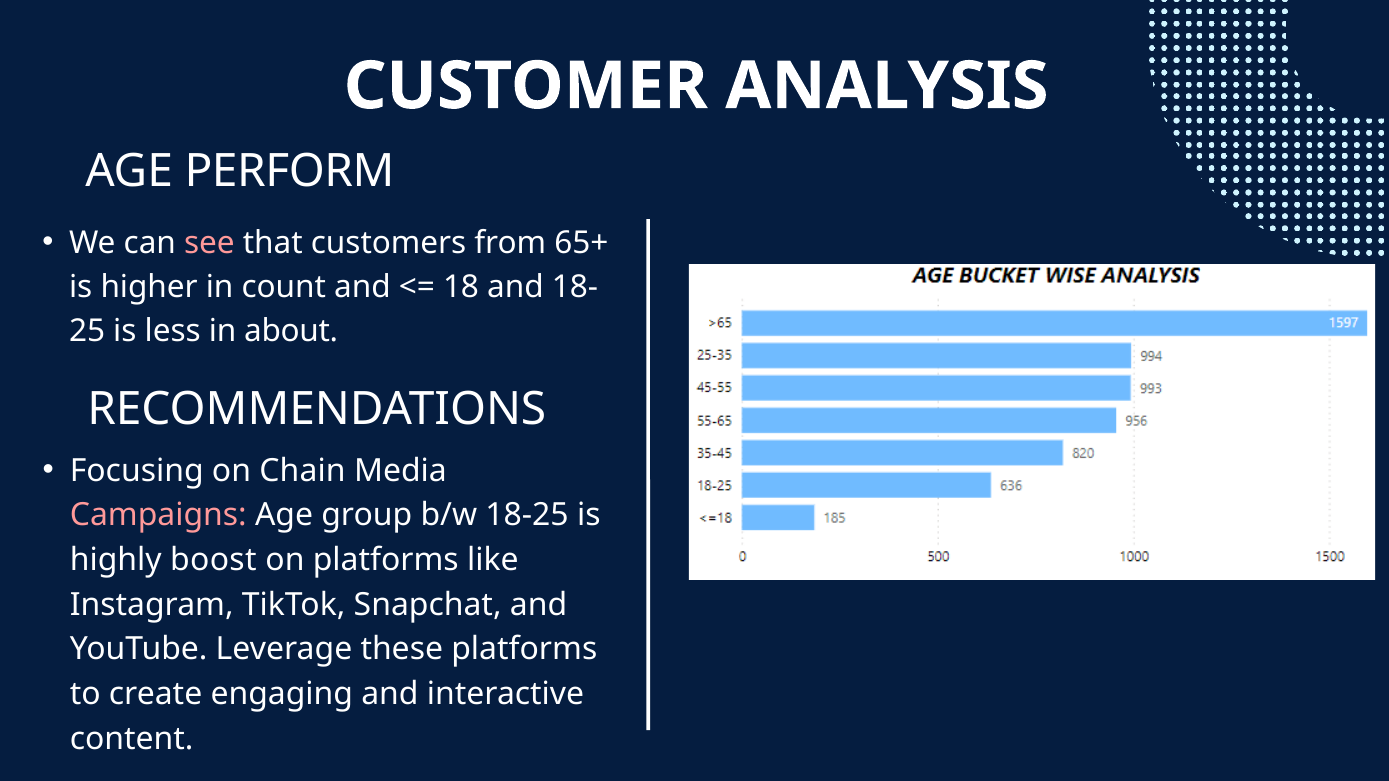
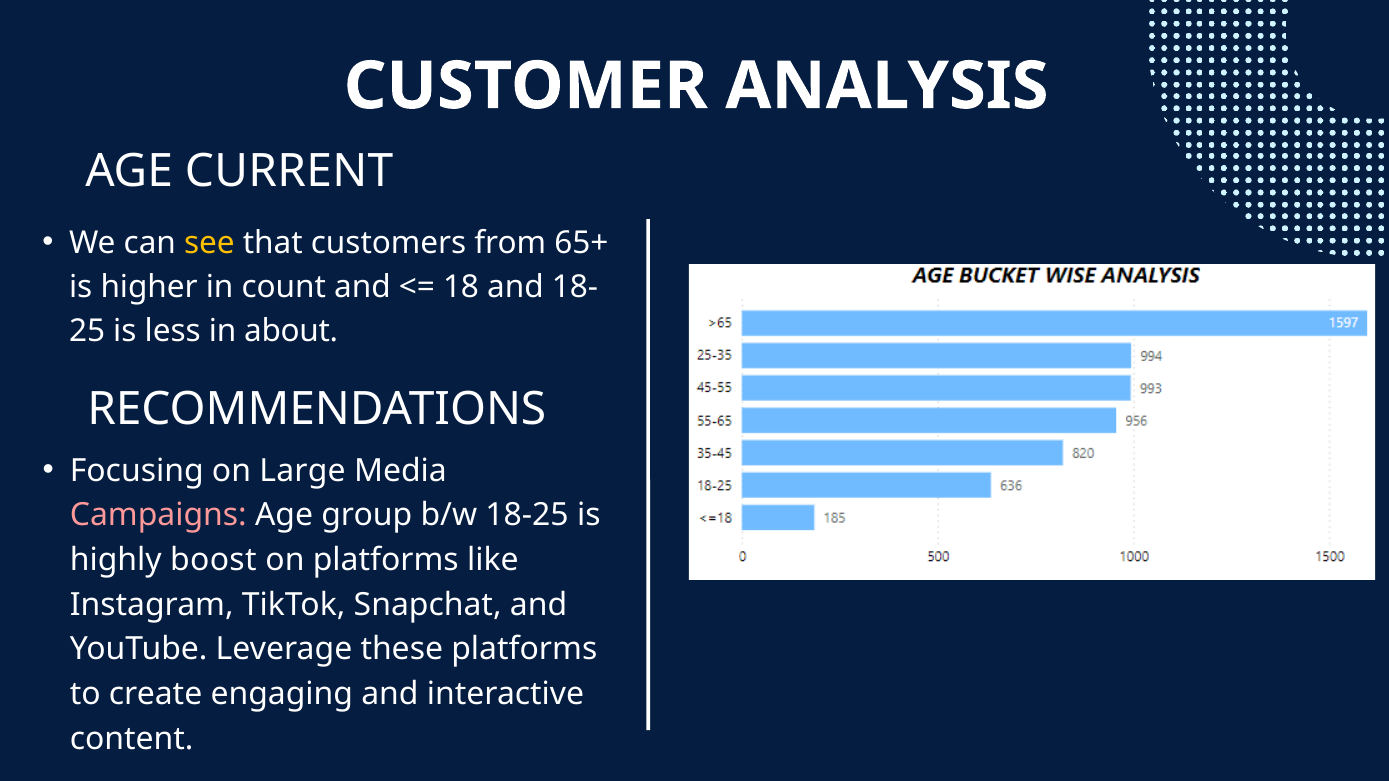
PERFORM: PERFORM -> CURRENT
see colour: pink -> yellow
Chain: Chain -> Large
